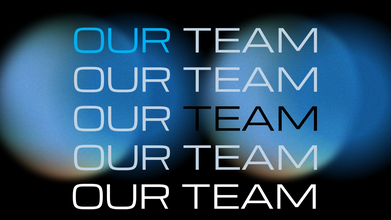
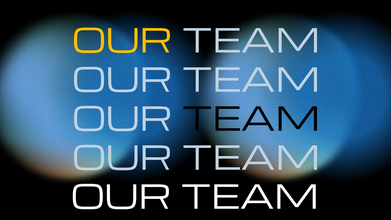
OUR at (122, 42) colour: light blue -> yellow
